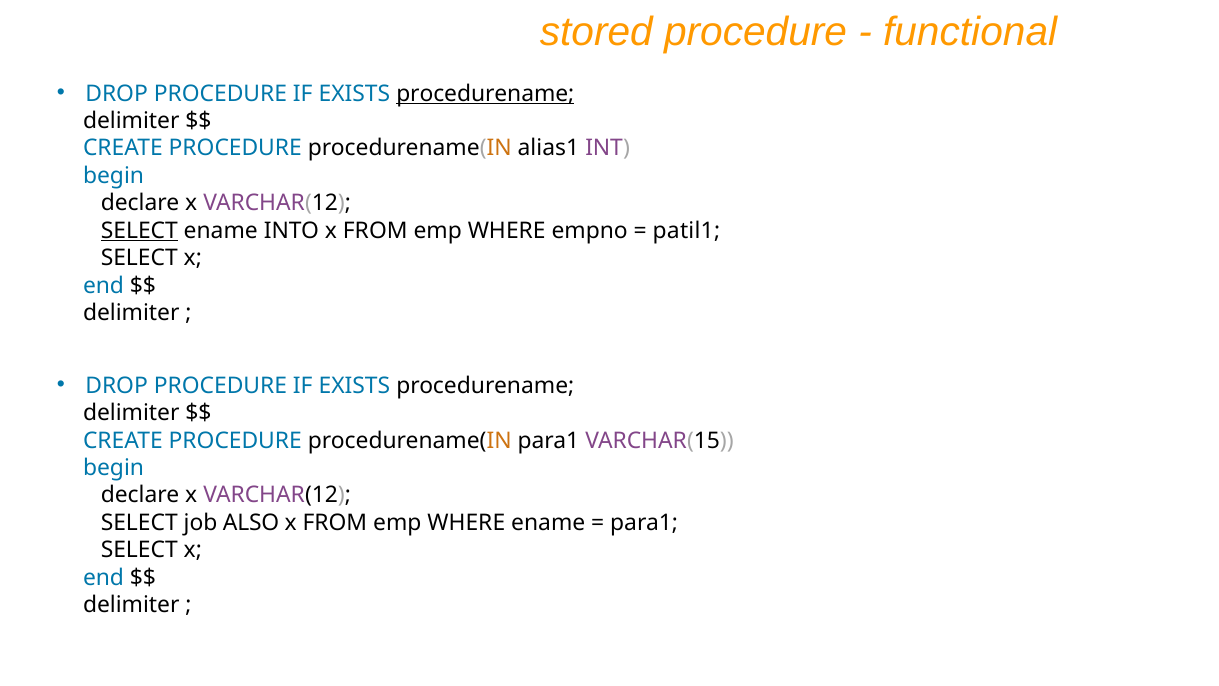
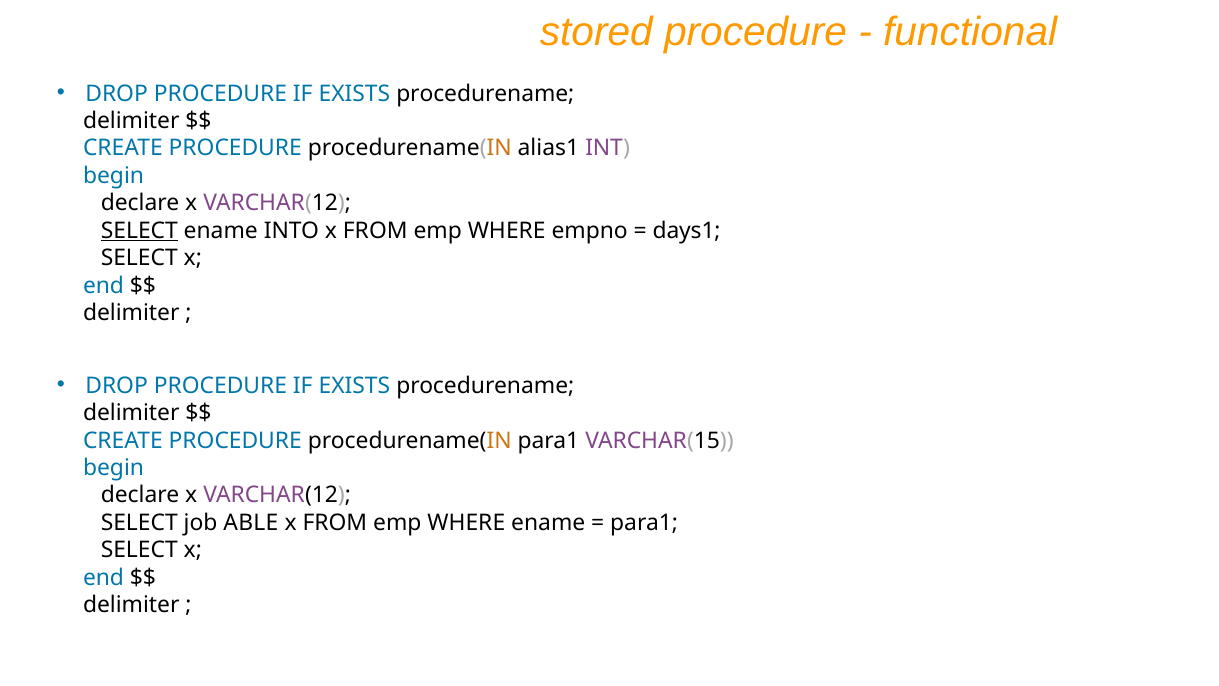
procedurename at (485, 93) underline: present -> none
patil1: patil1 -> days1
ALSO: ALSO -> ABLE
